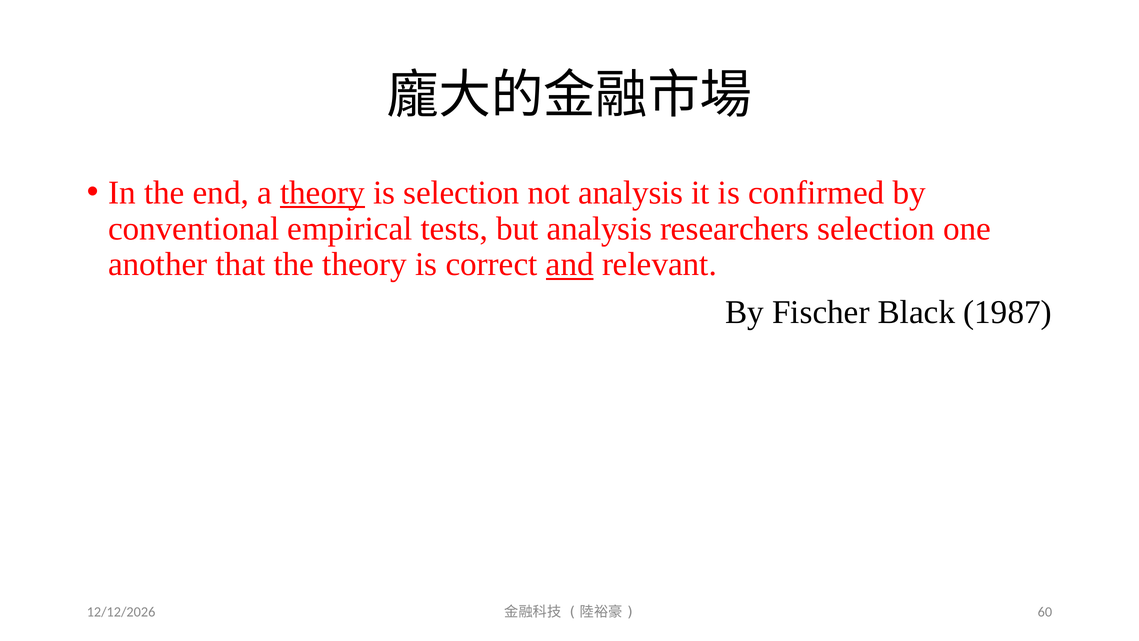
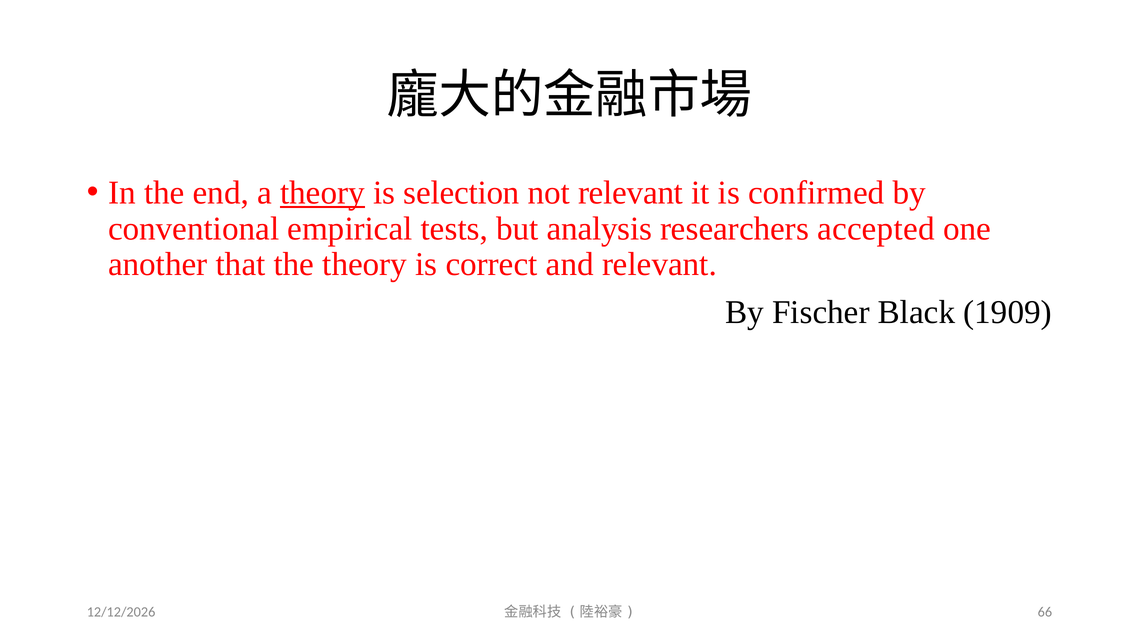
not analysis: analysis -> relevant
researchers selection: selection -> accepted
and underline: present -> none
1987: 1987 -> 1909
60: 60 -> 66
